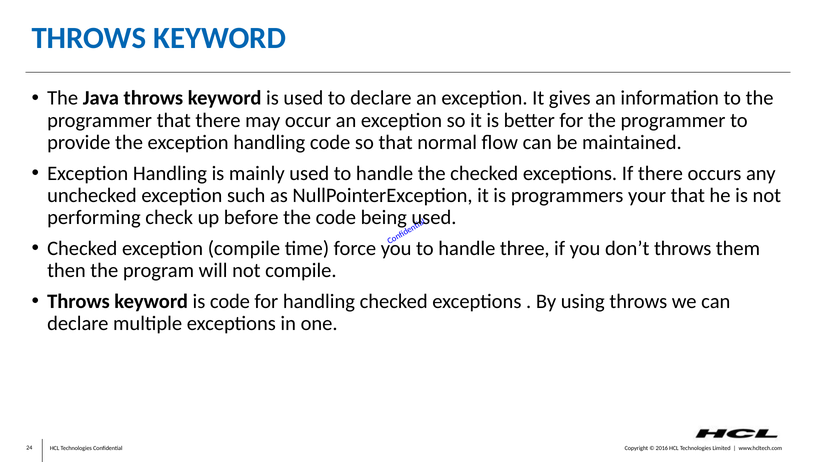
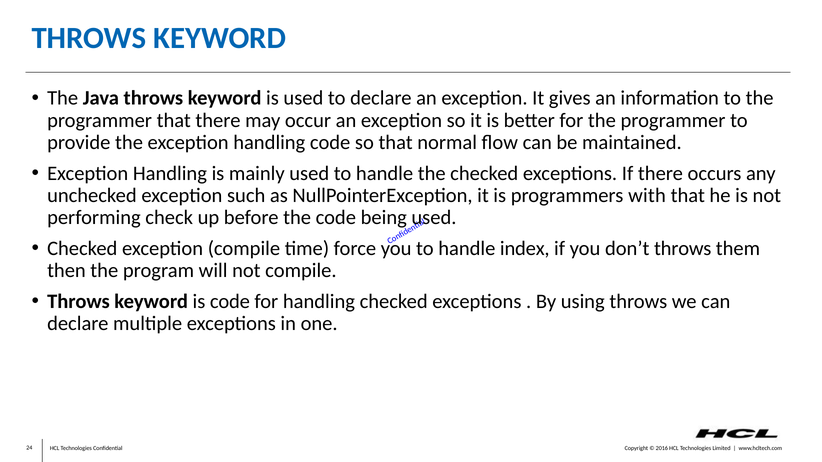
your: your -> with
three: three -> index
